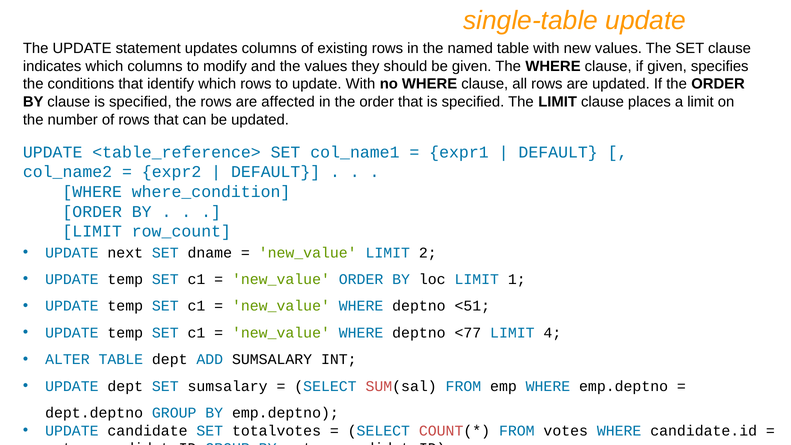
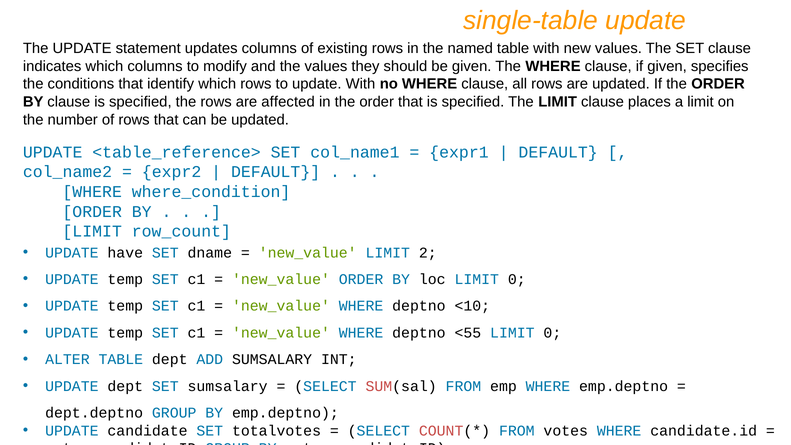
next: next -> have
loc LIMIT 1: 1 -> 0
<51: <51 -> <10
<77: <77 -> <55
4 at (552, 333): 4 -> 0
